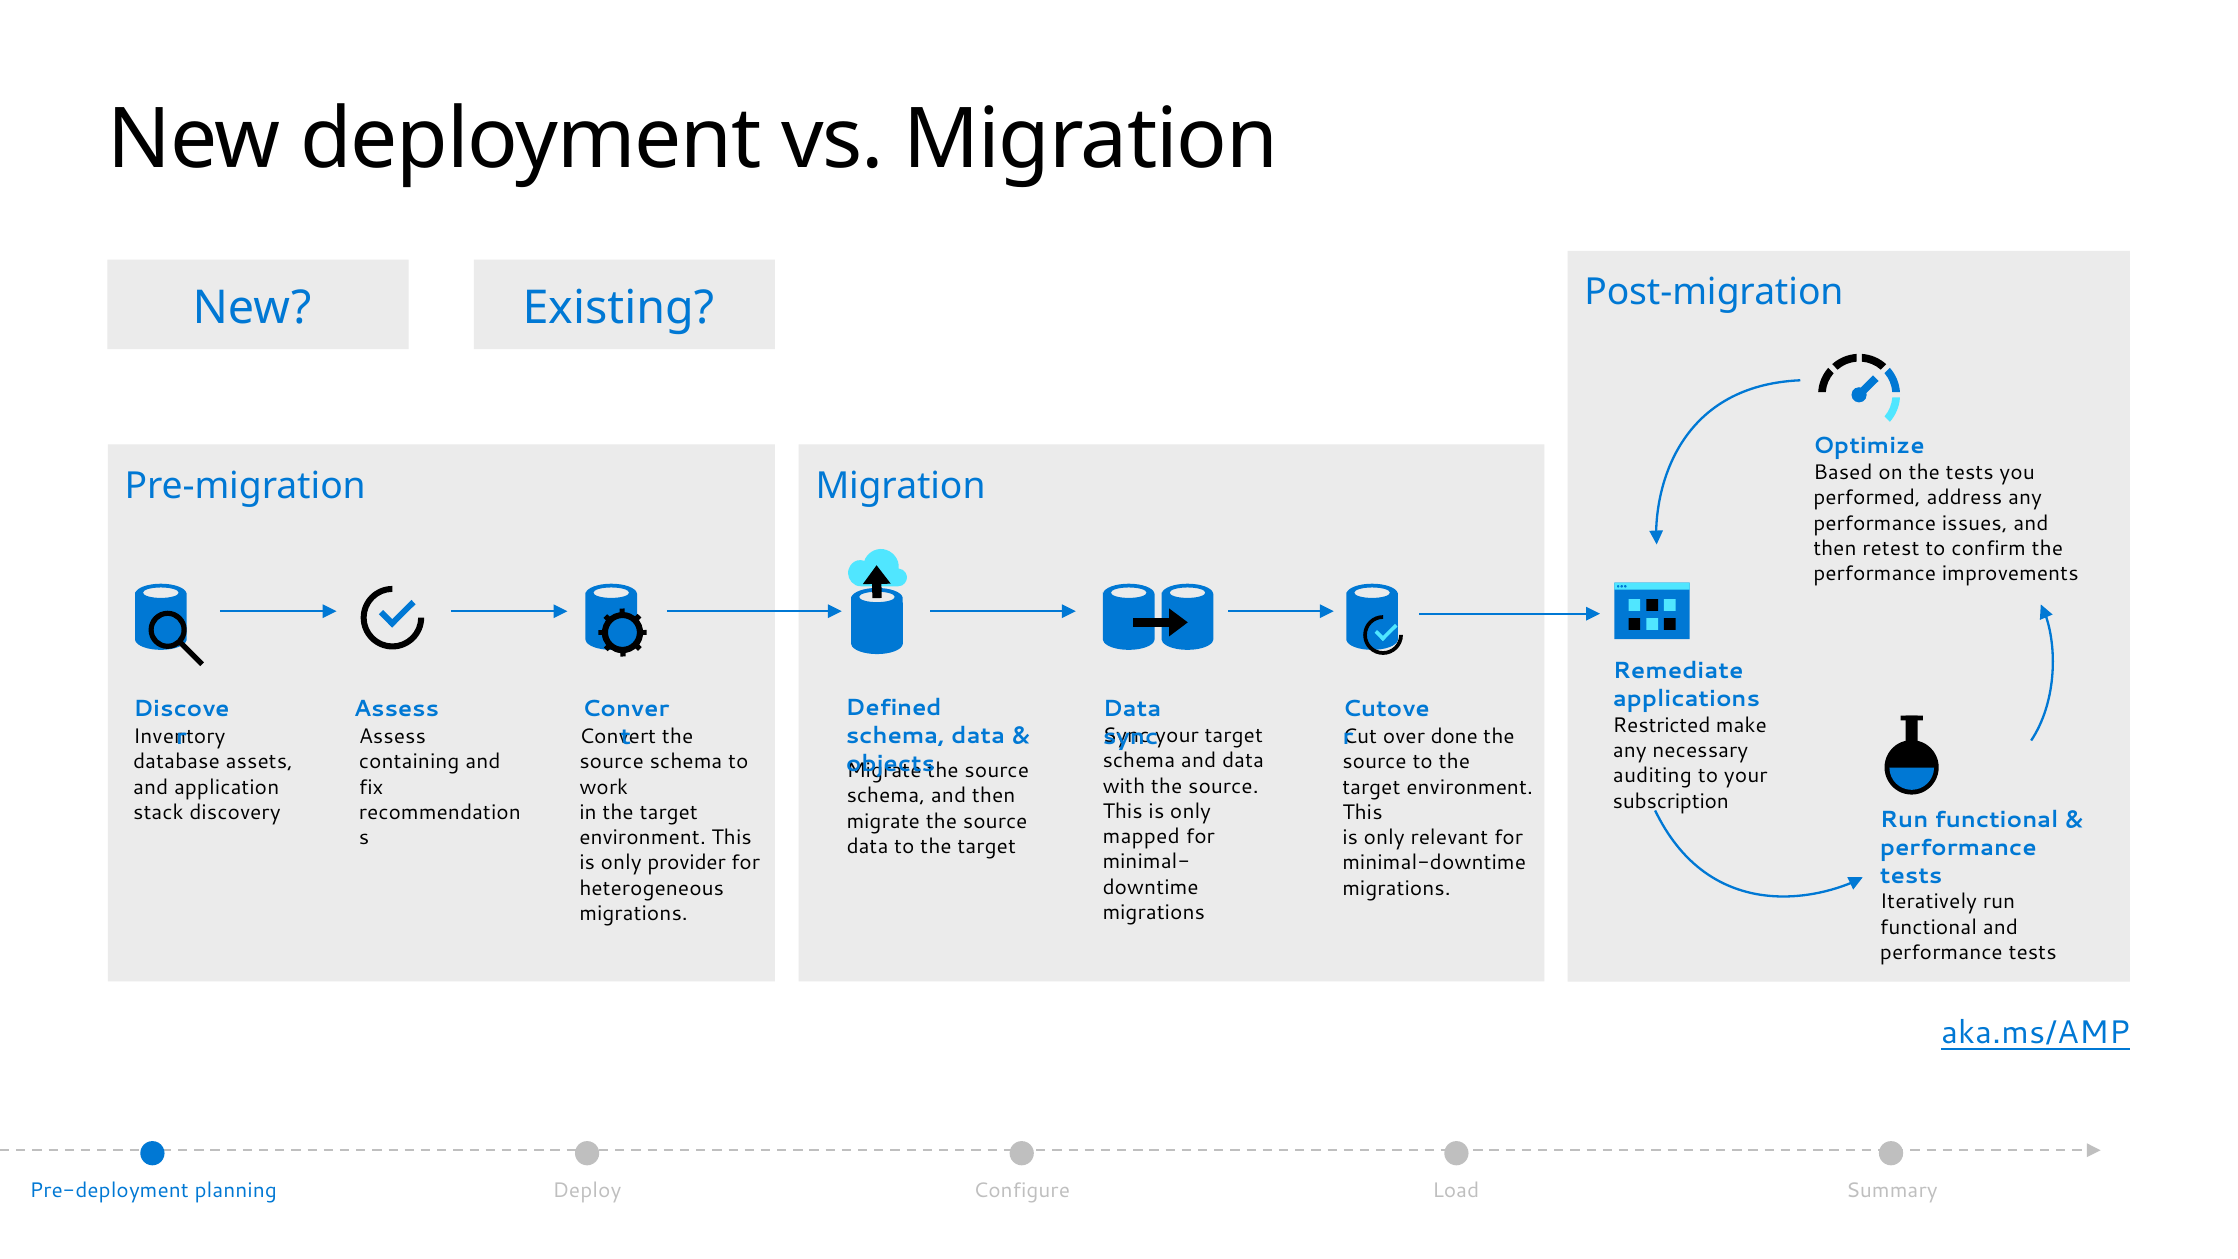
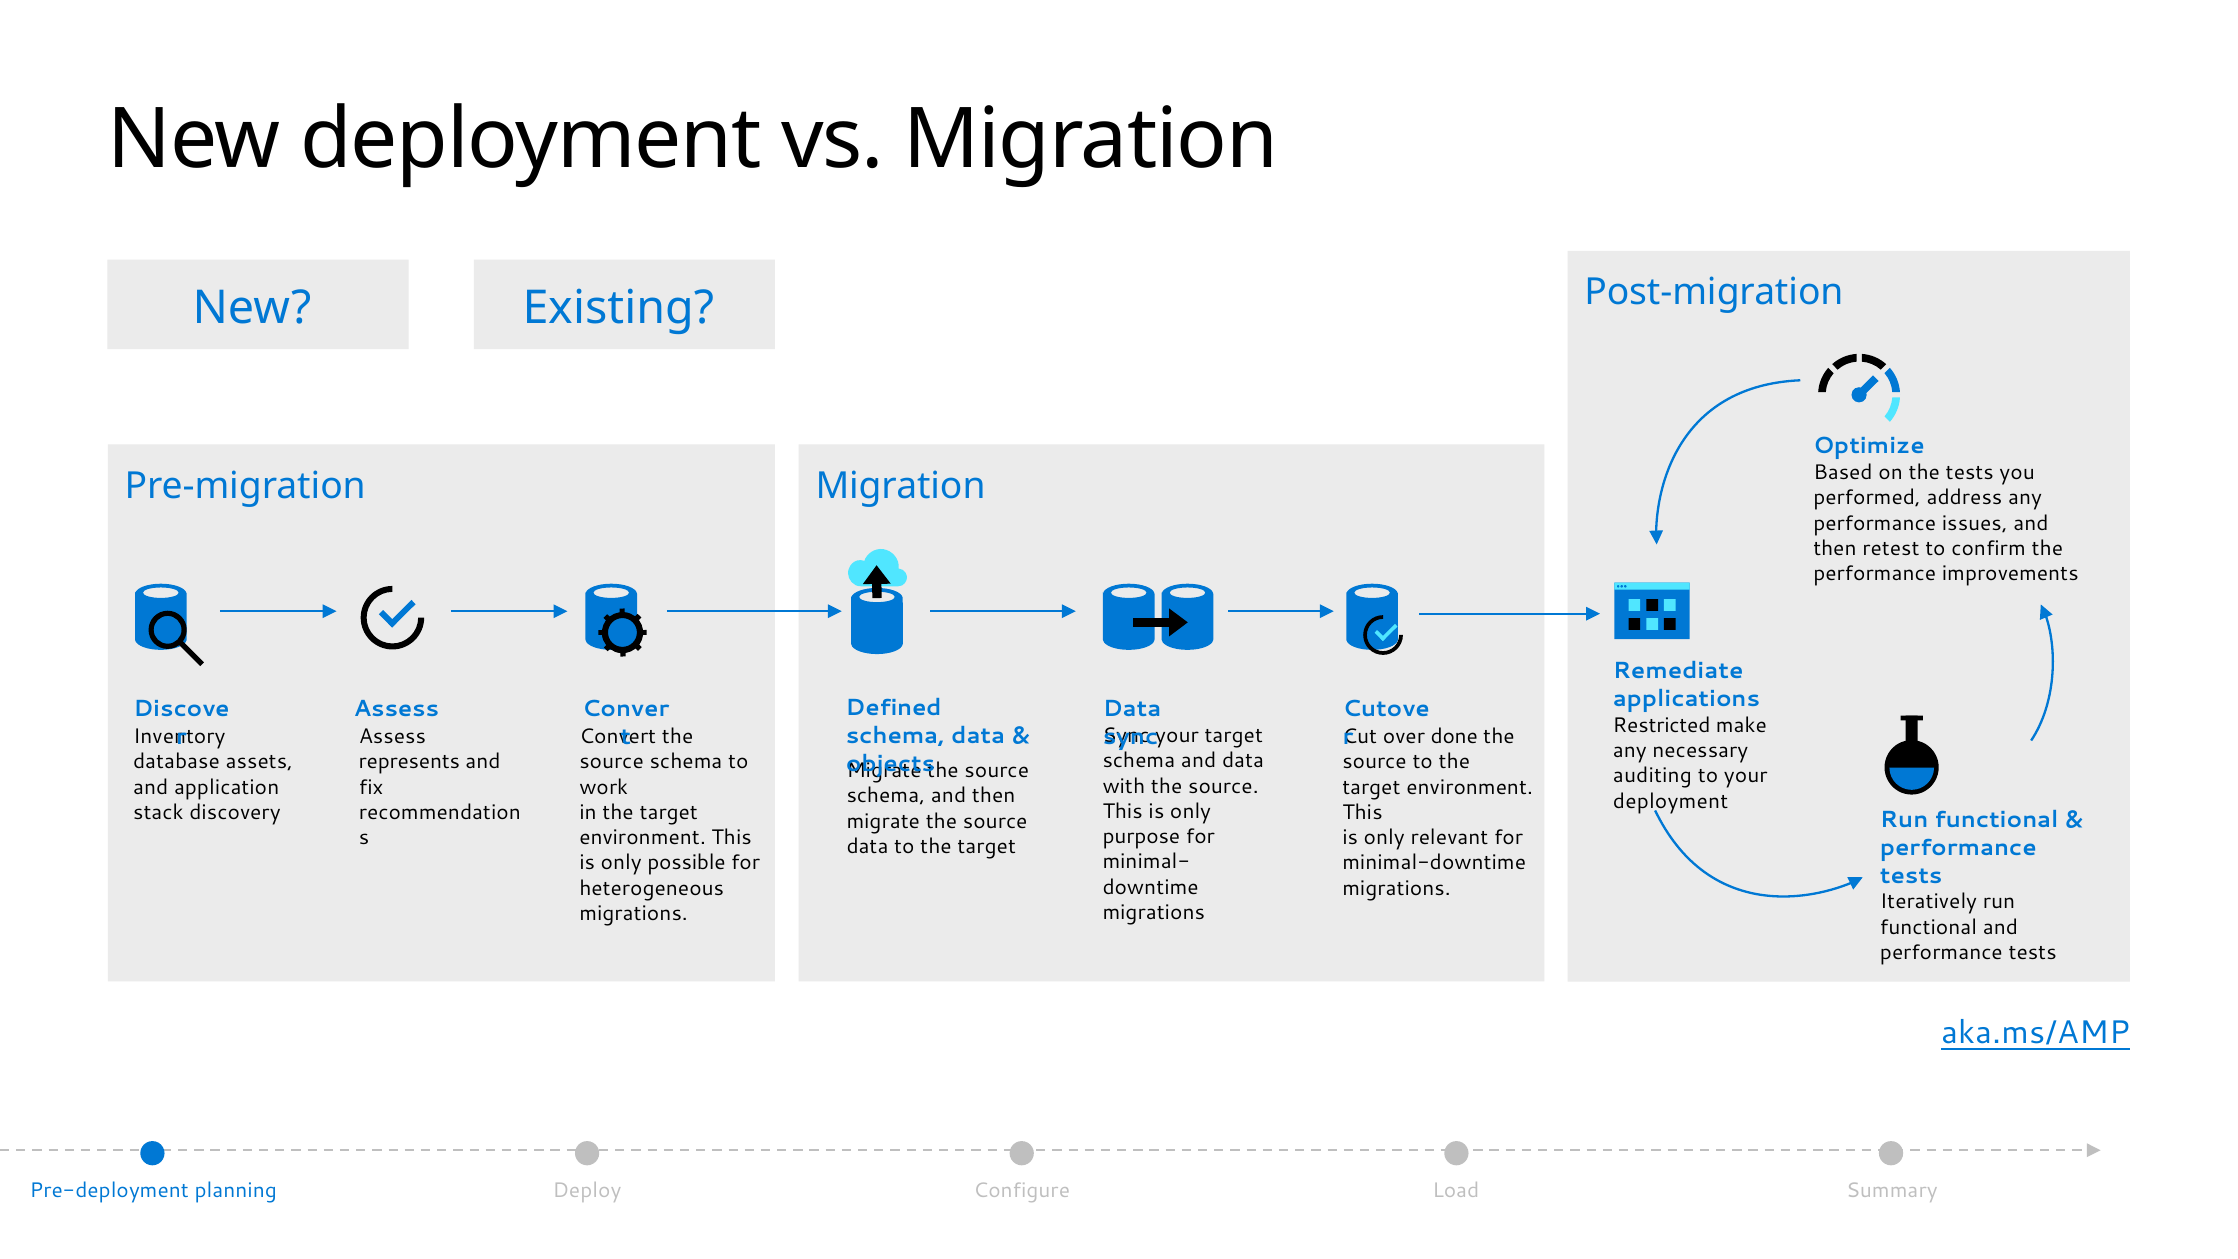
containing: containing -> represents
subscription at (1671, 801): subscription -> deployment
mapped: mapped -> purpose
provider: provider -> possible
